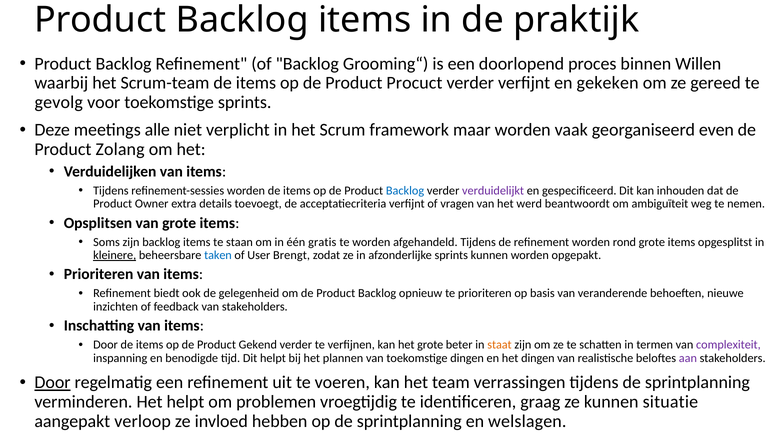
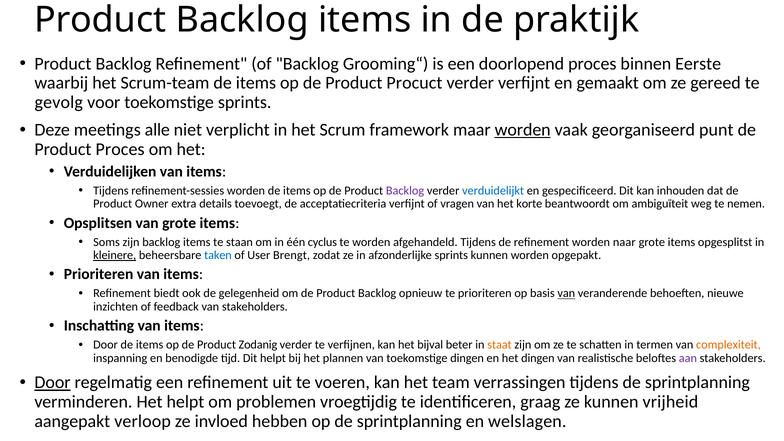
Willen: Willen -> Eerste
gekeken: gekeken -> gemaakt
worden at (523, 130) underline: none -> present
even: even -> punt
Product Zolang: Zolang -> Proces
Backlog at (405, 191) colour: blue -> purple
verduidelijkt colour: purple -> blue
werd: werd -> korte
gratis: gratis -> cyclus
rond: rond -> naar
van at (566, 293) underline: none -> present
Gekend: Gekend -> Zodanig
het grote: grote -> bijval
complexiteit colour: purple -> orange
situatie: situatie -> vrijheid
